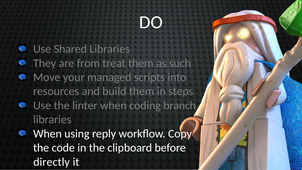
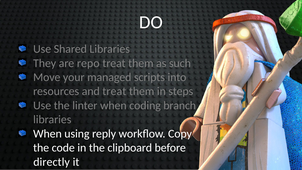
from: from -> repo
and build: build -> treat
